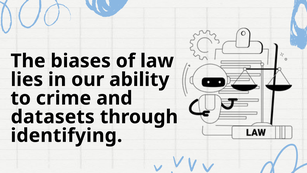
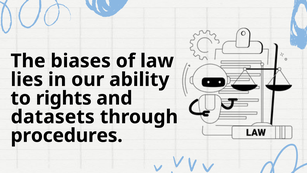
crime: crime -> rights
identifying: identifying -> procedures
